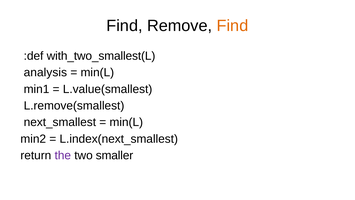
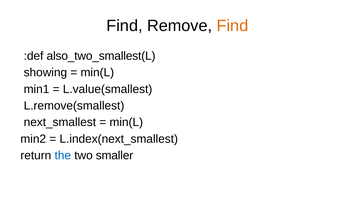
with_two_smallest(L: with_two_smallest(L -> also_two_smallest(L
analysis: analysis -> showing
the colour: purple -> blue
